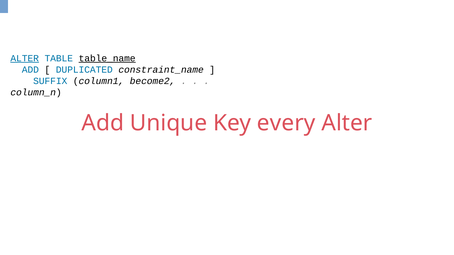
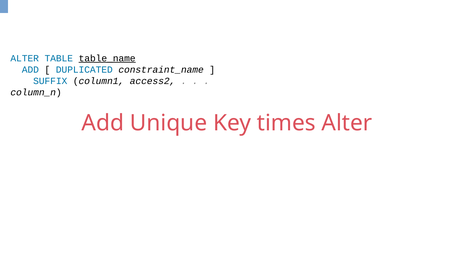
ALTER at (25, 58) underline: present -> none
become2: become2 -> access2
every: every -> times
